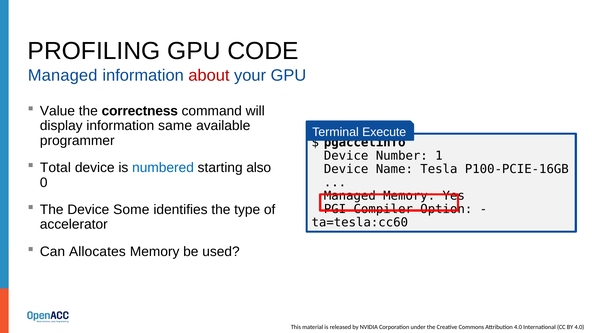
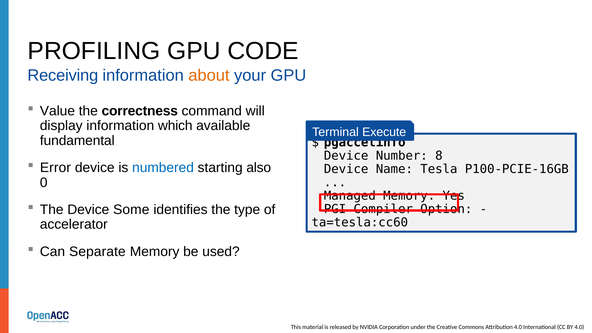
Managed at (63, 75): Managed -> Receiving
about colour: red -> orange
same: same -> which
programmer: programmer -> fundamental
1: 1 -> 8
Total: Total -> Error
Allocates: Allocates -> Separate
